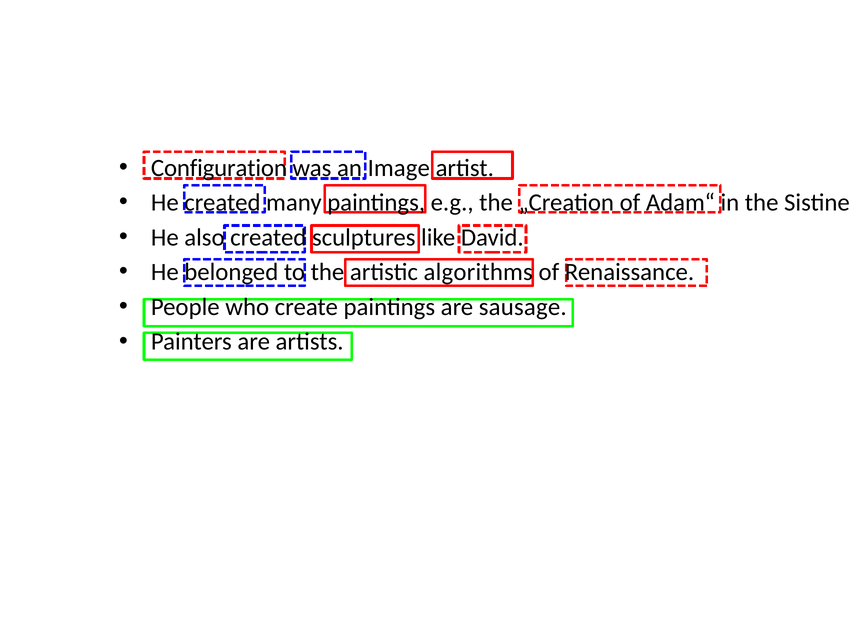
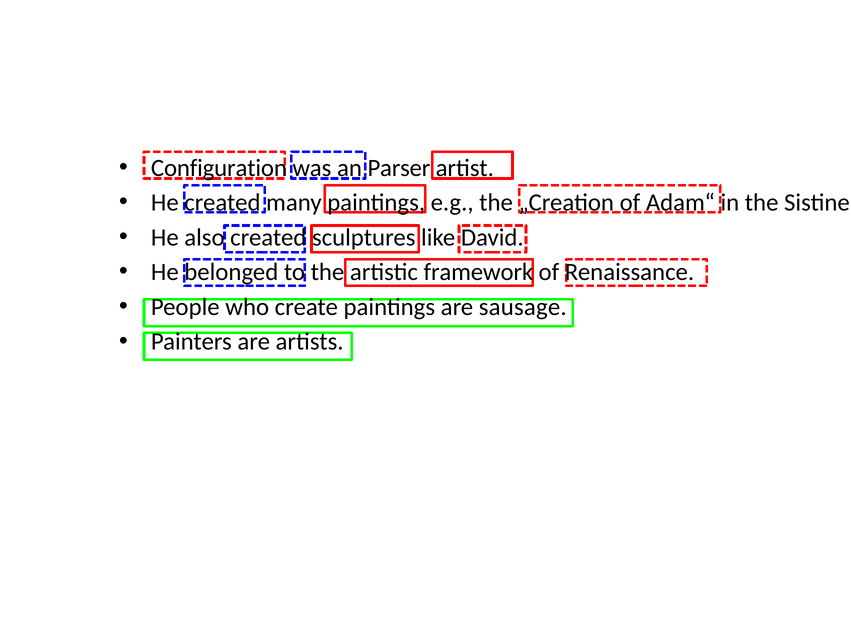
Image: Image -> Parser
algorithms: algorithms -> framework
